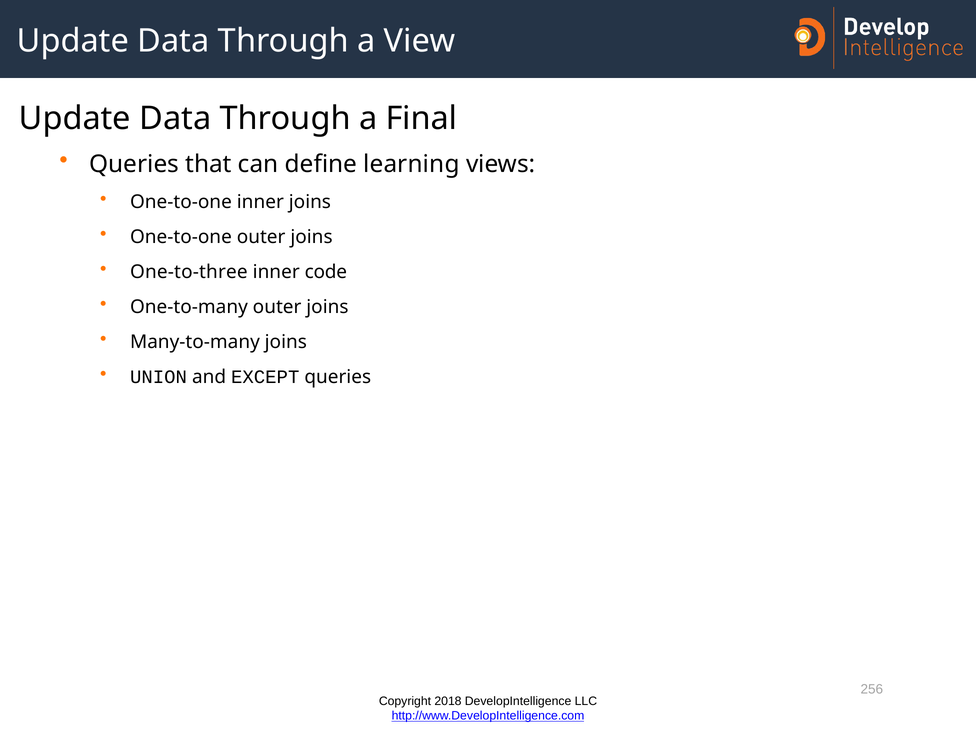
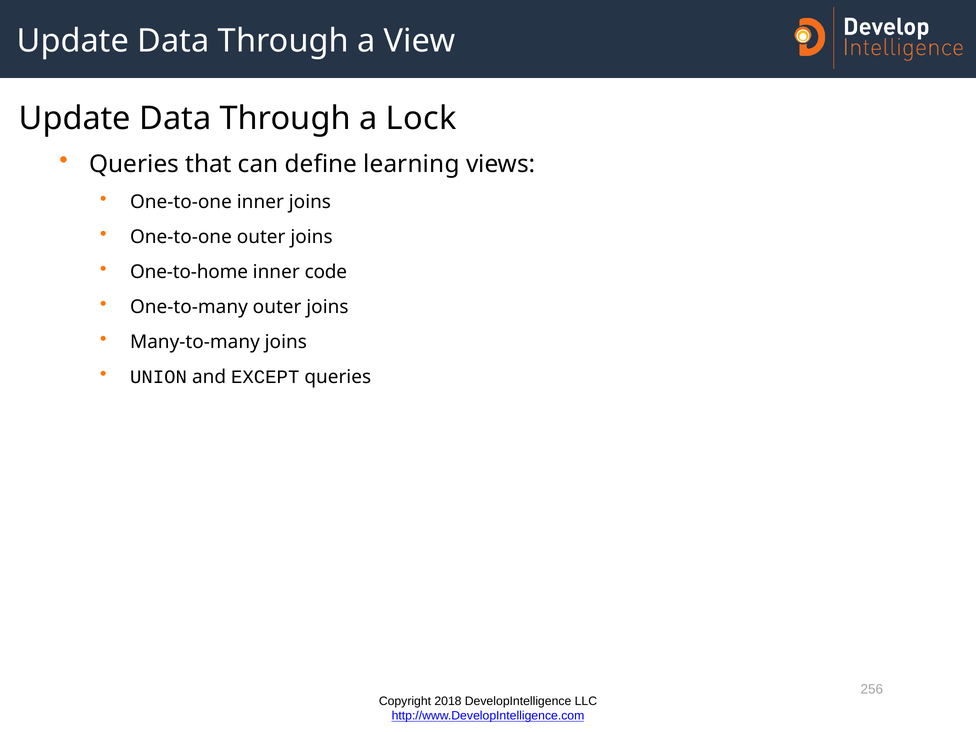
Final: Final -> Lock
One-to-three: One-to-three -> One-to-home
